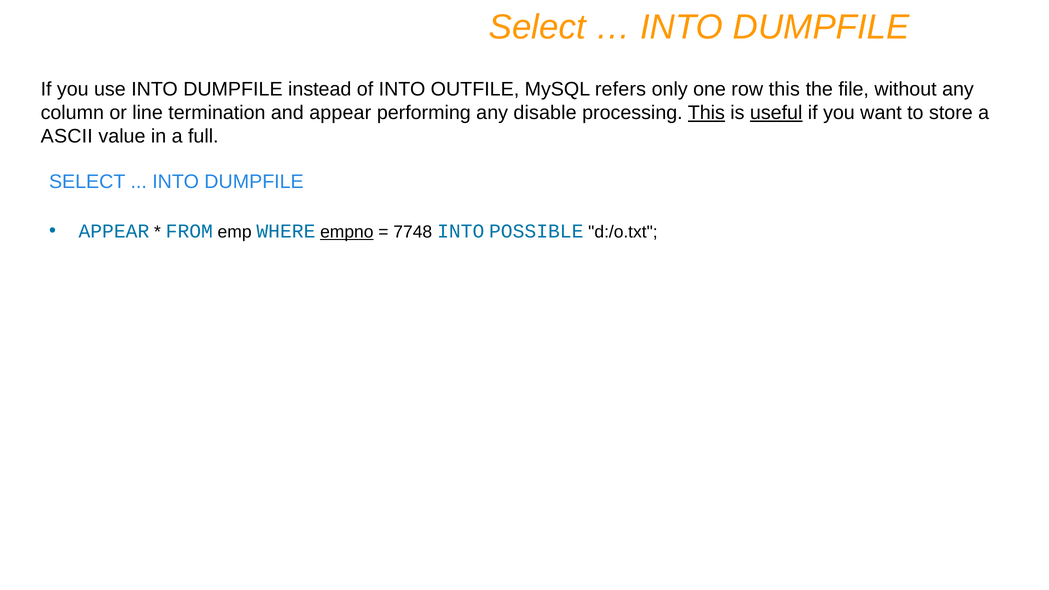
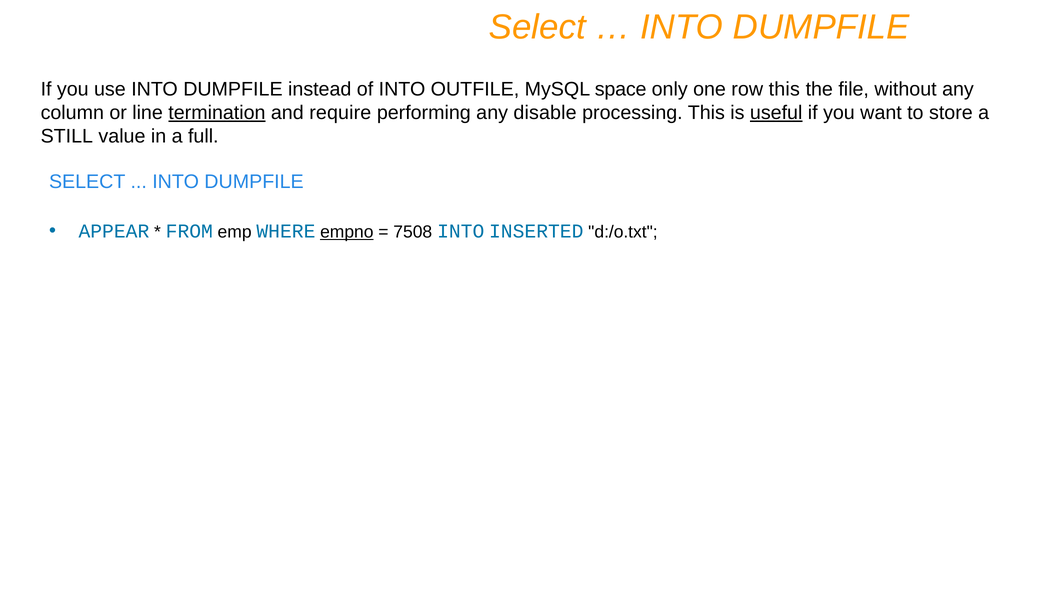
refers: refers -> space
termination underline: none -> present
and appear: appear -> require
This at (706, 113) underline: present -> none
ASCII: ASCII -> STILL
7748: 7748 -> 7508
POSSIBLE: POSSIBLE -> INSERTED
